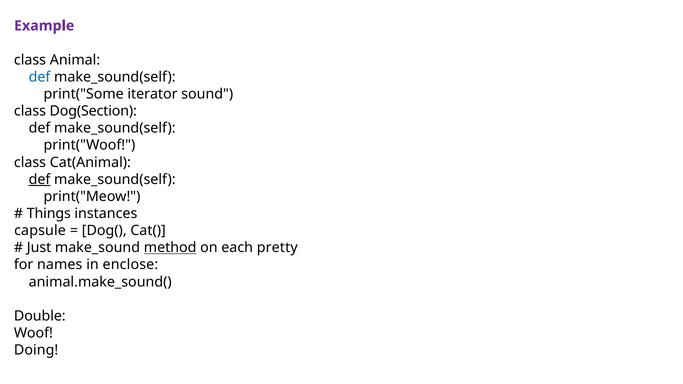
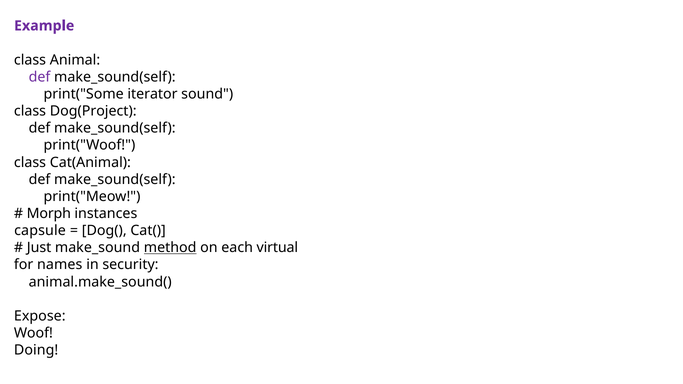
def at (40, 77) colour: blue -> purple
Dog(Section: Dog(Section -> Dog(Project
def at (40, 179) underline: present -> none
Things: Things -> Morph
pretty: pretty -> virtual
enclose: enclose -> security
Double: Double -> Expose
